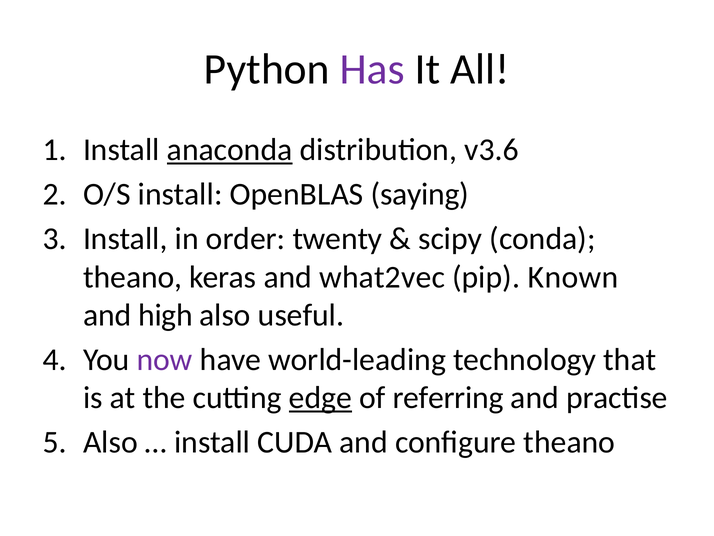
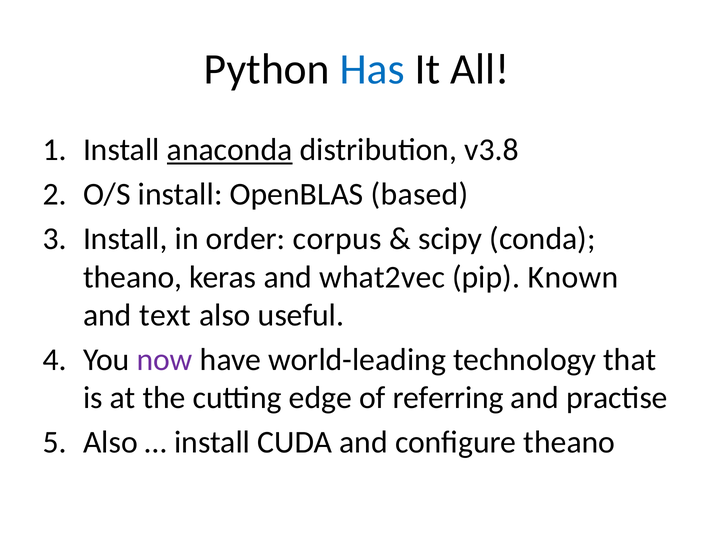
Has colour: purple -> blue
v3.6: v3.6 -> v3.8
saying: saying -> based
twenty: twenty -> corpus
high: high -> text
edge underline: present -> none
